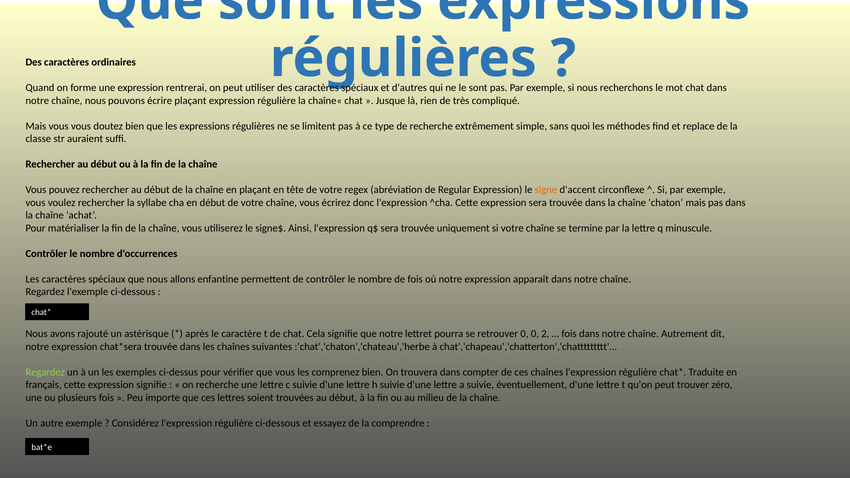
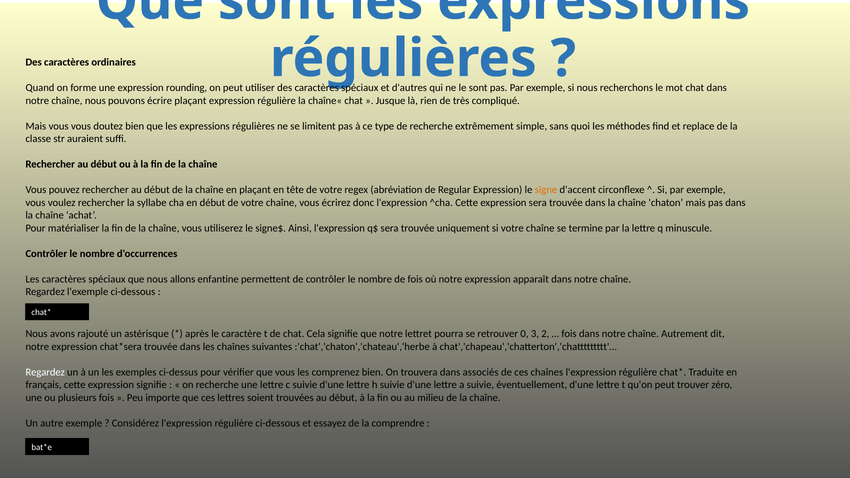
rentrerai: rentrerai -> rounding
0 0: 0 -> 3
Regardez at (45, 372) colour: light green -> white
compter: compter -> associés
